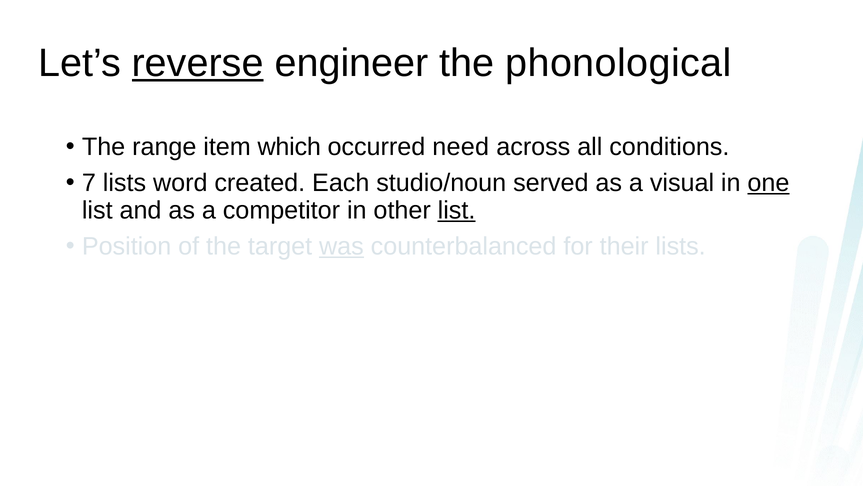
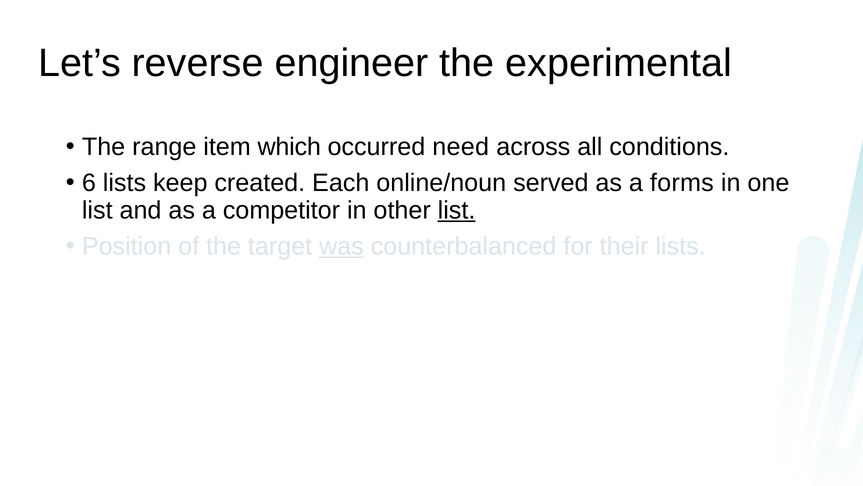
reverse underline: present -> none
phonological: phonological -> experimental
7: 7 -> 6
word: word -> keep
studio/noun: studio/noun -> online/noun
visual: visual -> forms
one underline: present -> none
